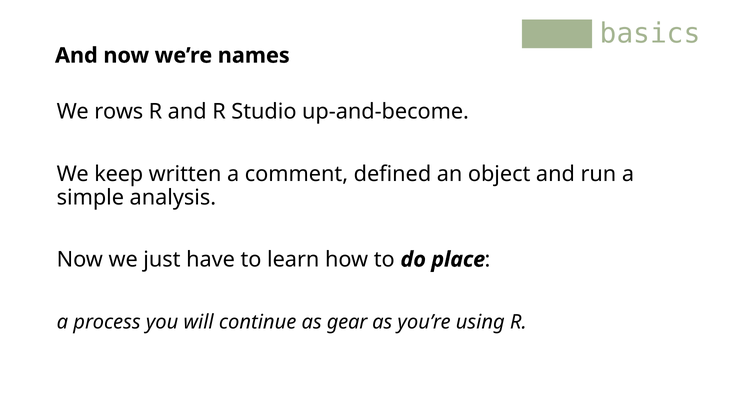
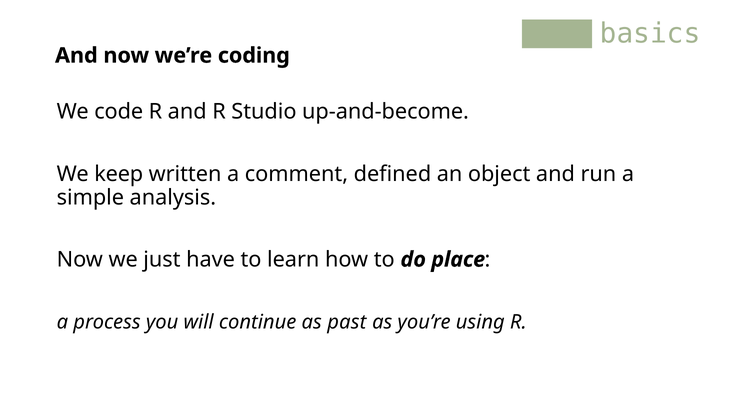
names: names -> coding
rows: rows -> code
gear: gear -> past
